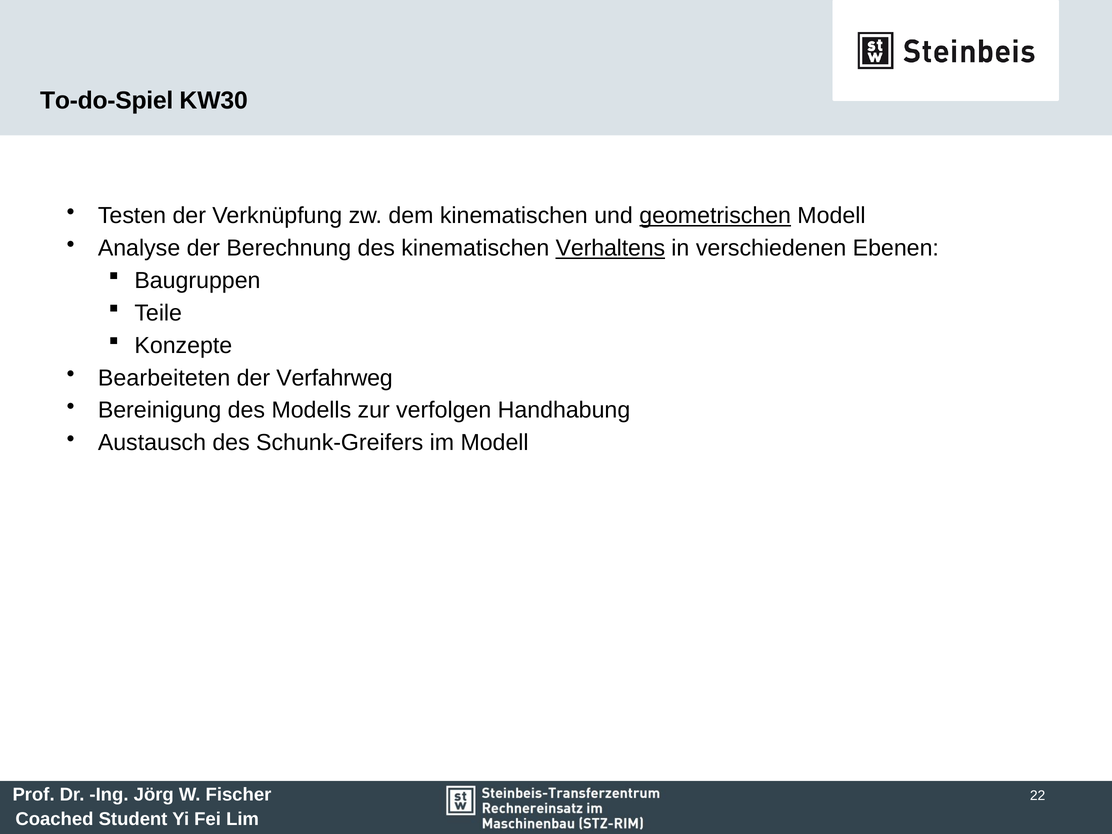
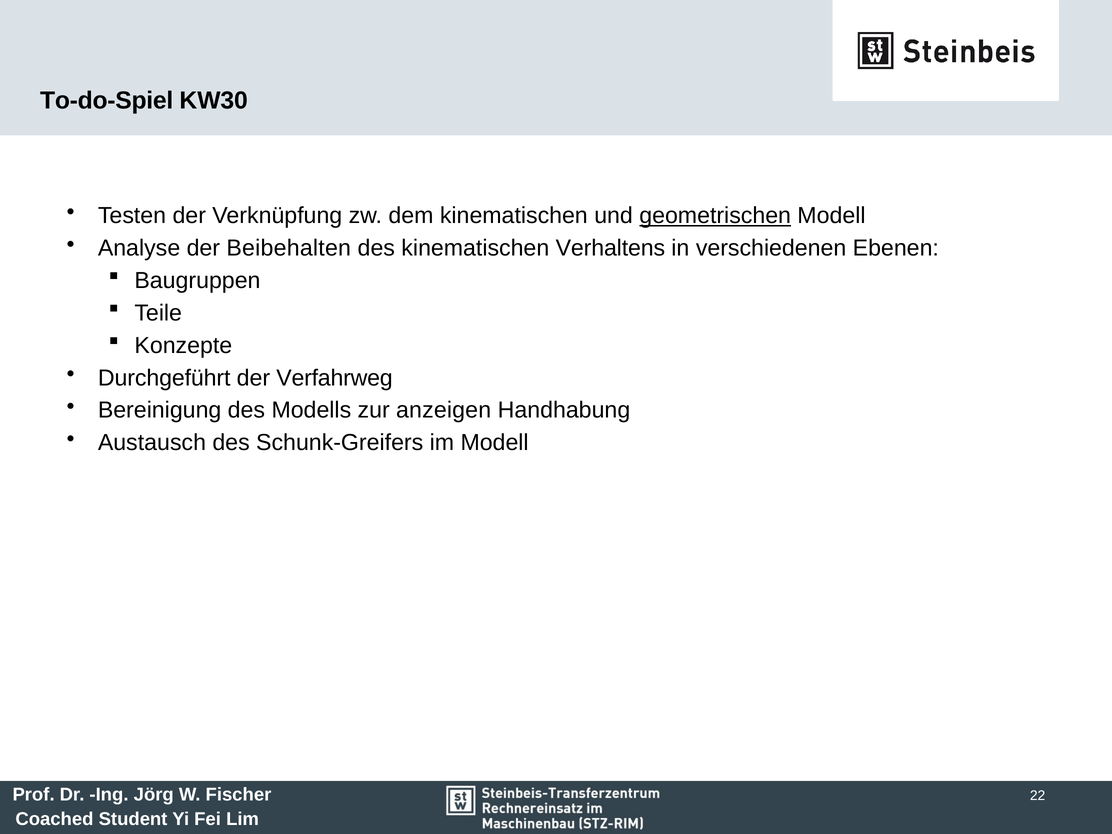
Berechnung: Berechnung -> Beibehalten
Verhaltens underline: present -> none
Bearbeiteten: Bearbeiteten -> Durchgeführt
verfolgen: verfolgen -> anzeigen
